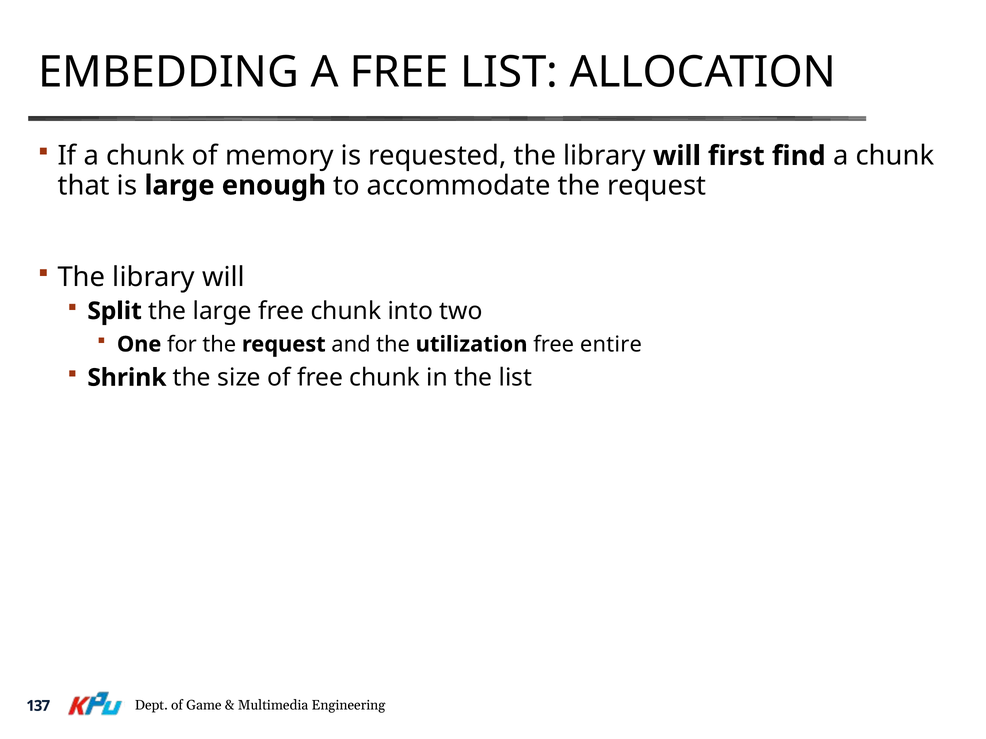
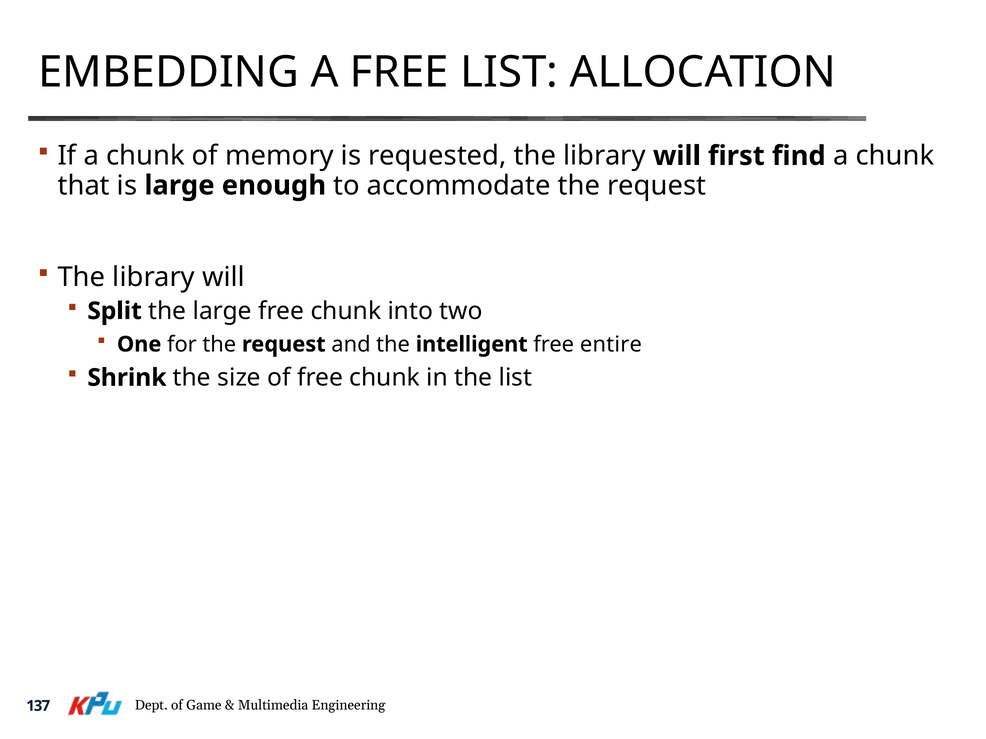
utilization: utilization -> intelligent
